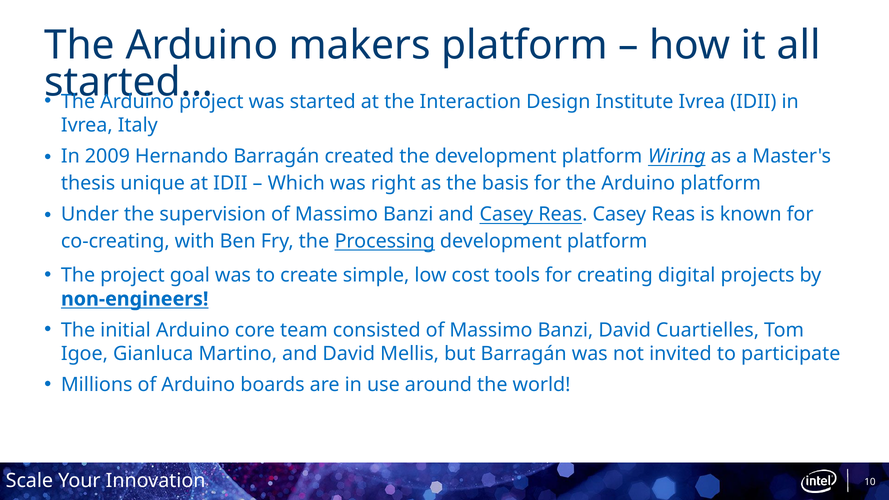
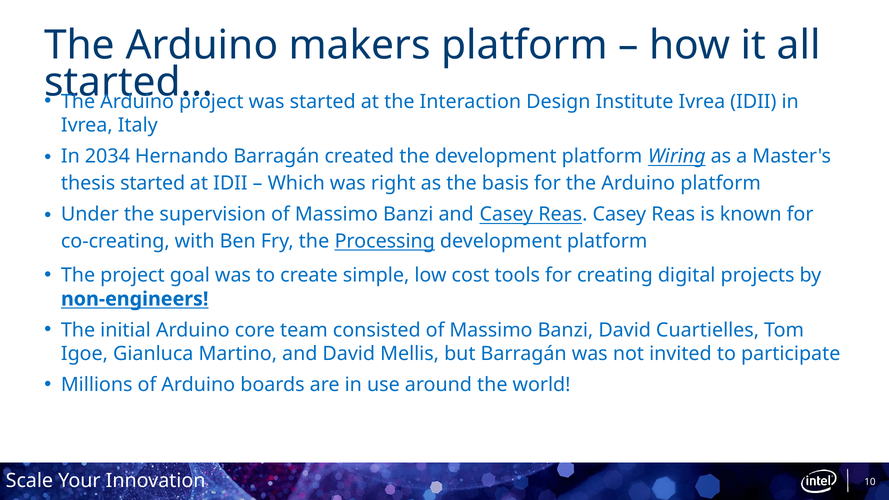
2009: 2009 -> 2034
thesis unique: unique -> started
